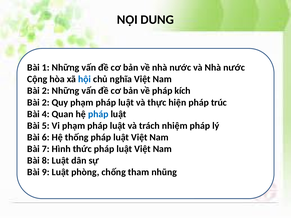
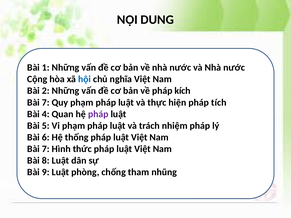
2 at (46, 103): 2 -> 7
trúc: trúc -> tích
pháp at (98, 114) colour: blue -> purple
